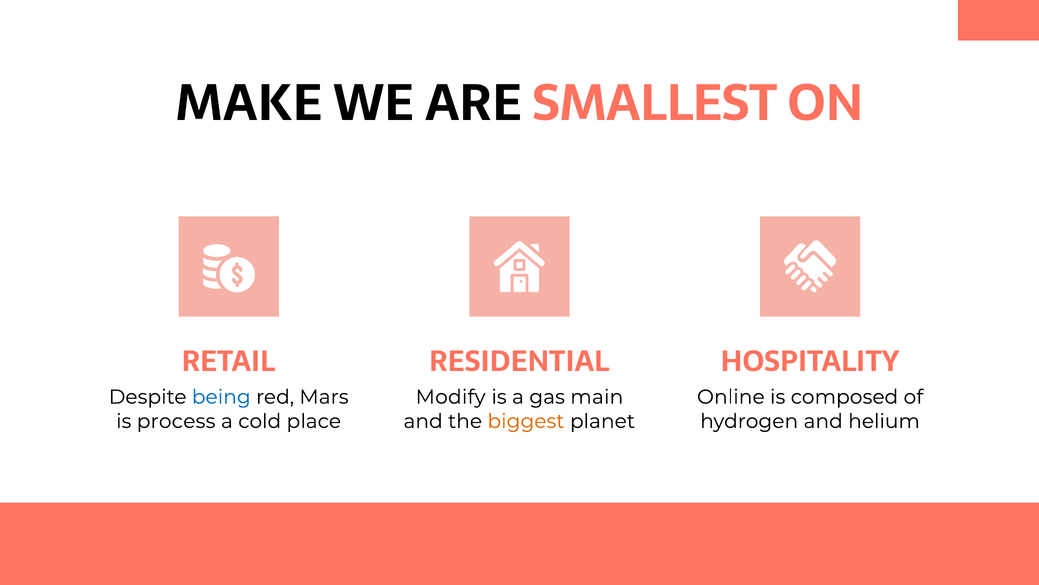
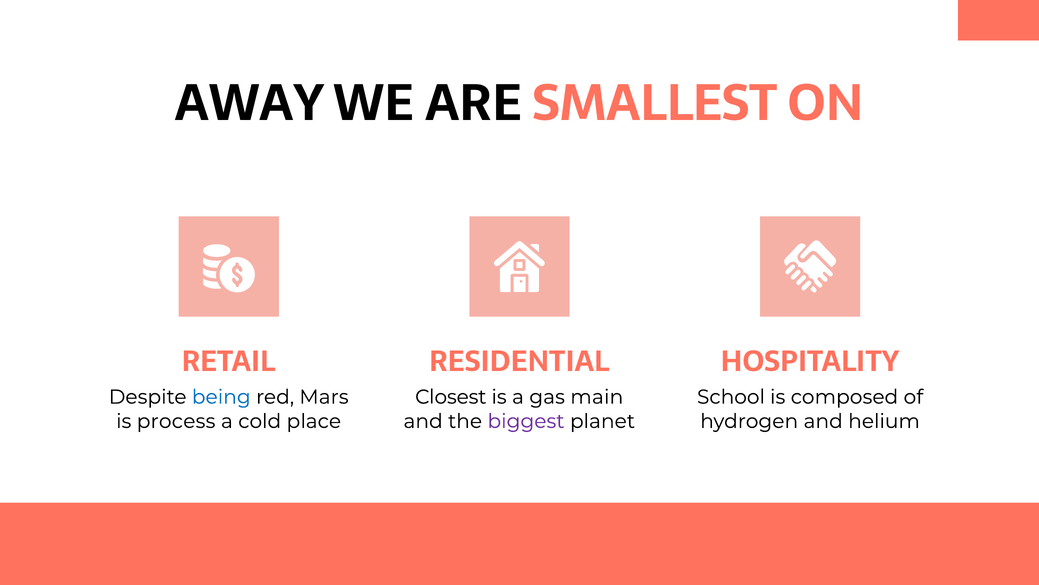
MAKE: MAKE -> AWAY
Modify: Modify -> Closest
Online: Online -> School
biggest colour: orange -> purple
